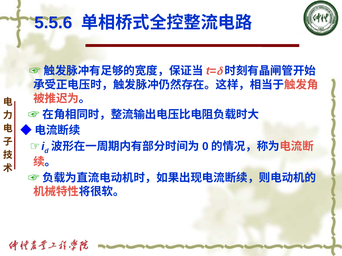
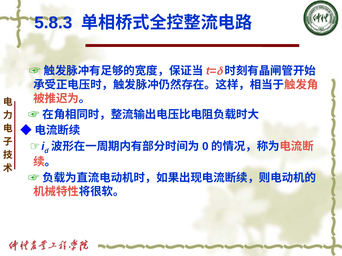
5.5.6: 5.5.6 -> 5.8.3
